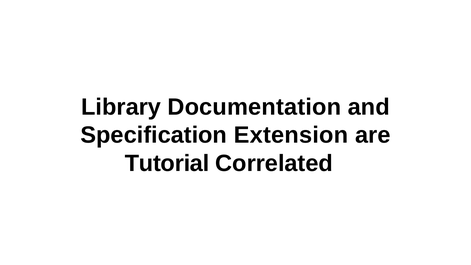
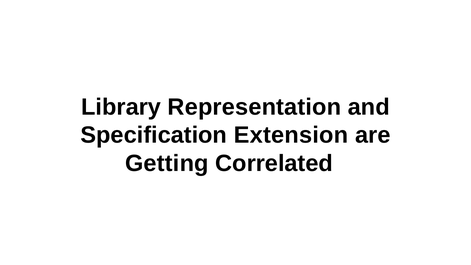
Documentation: Documentation -> Representation
Tutorial: Tutorial -> Getting
